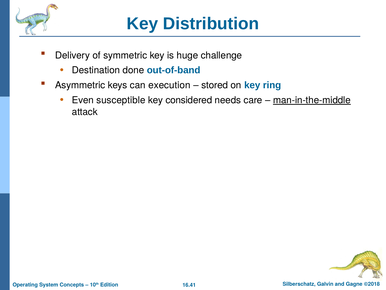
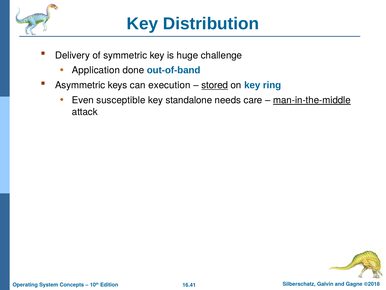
Destination: Destination -> Application
stored underline: none -> present
considered: considered -> standalone
